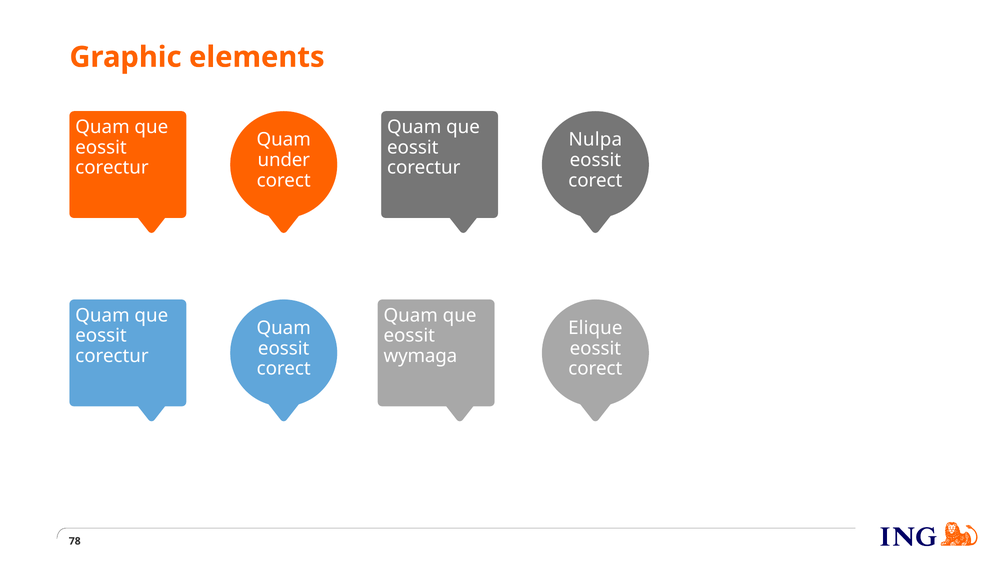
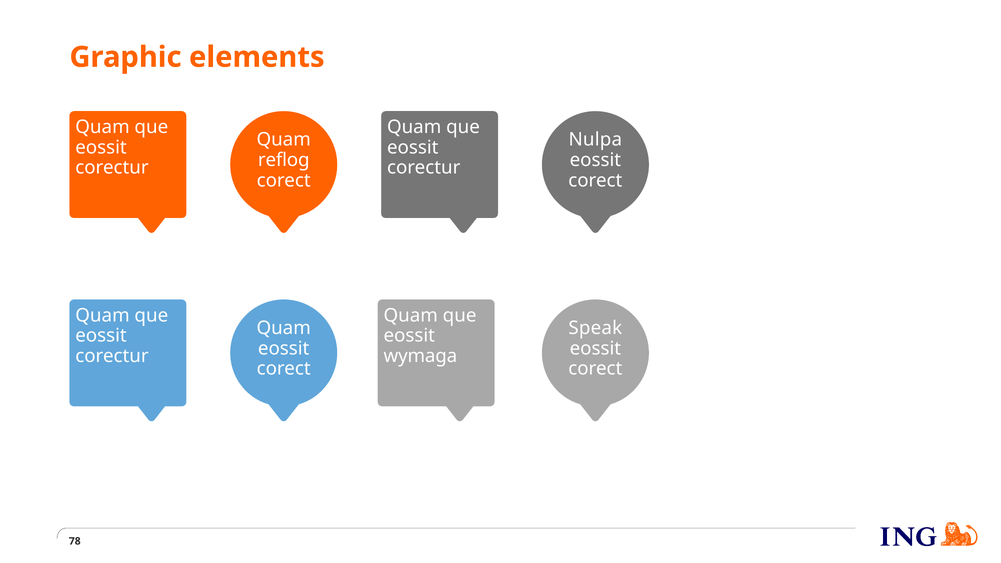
under: under -> reflog
Elique: Elique -> Speak
